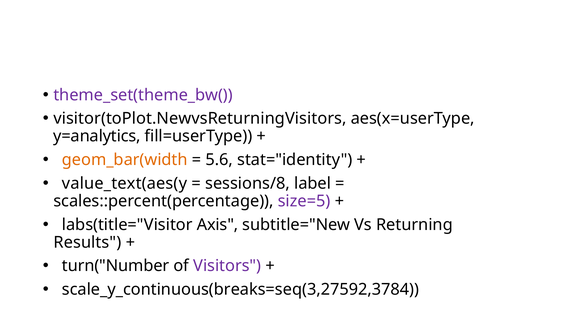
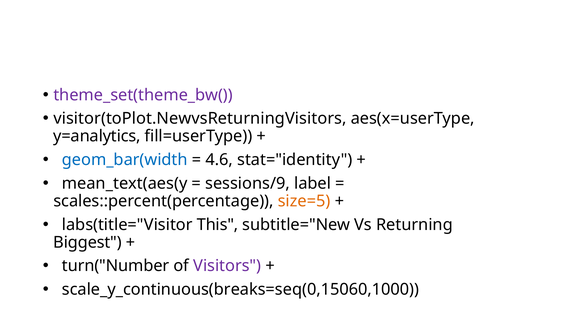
geom_bar(width colour: orange -> blue
5.6: 5.6 -> 4.6
value_text(aes(y: value_text(aes(y -> mean_text(aes(y
sessions/8: sessions/8 -> sessions/9
size=5 colour: purple -> orange
Axis: Axis -> This
Results: Results -> Biggest
scale_y_continuous(breaks=seq(3,27592,3784: scale_y_continuous(breaks=seq(3,27592,3784 -> scale_y_continuous(breaks=seq(0,15060,1000
